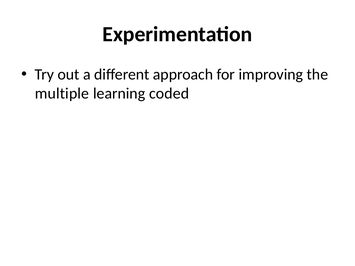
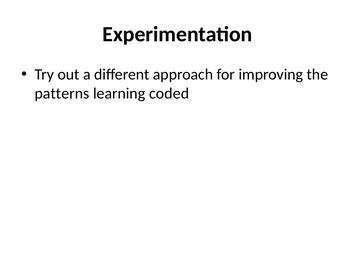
multiple: multiple -> patterns
